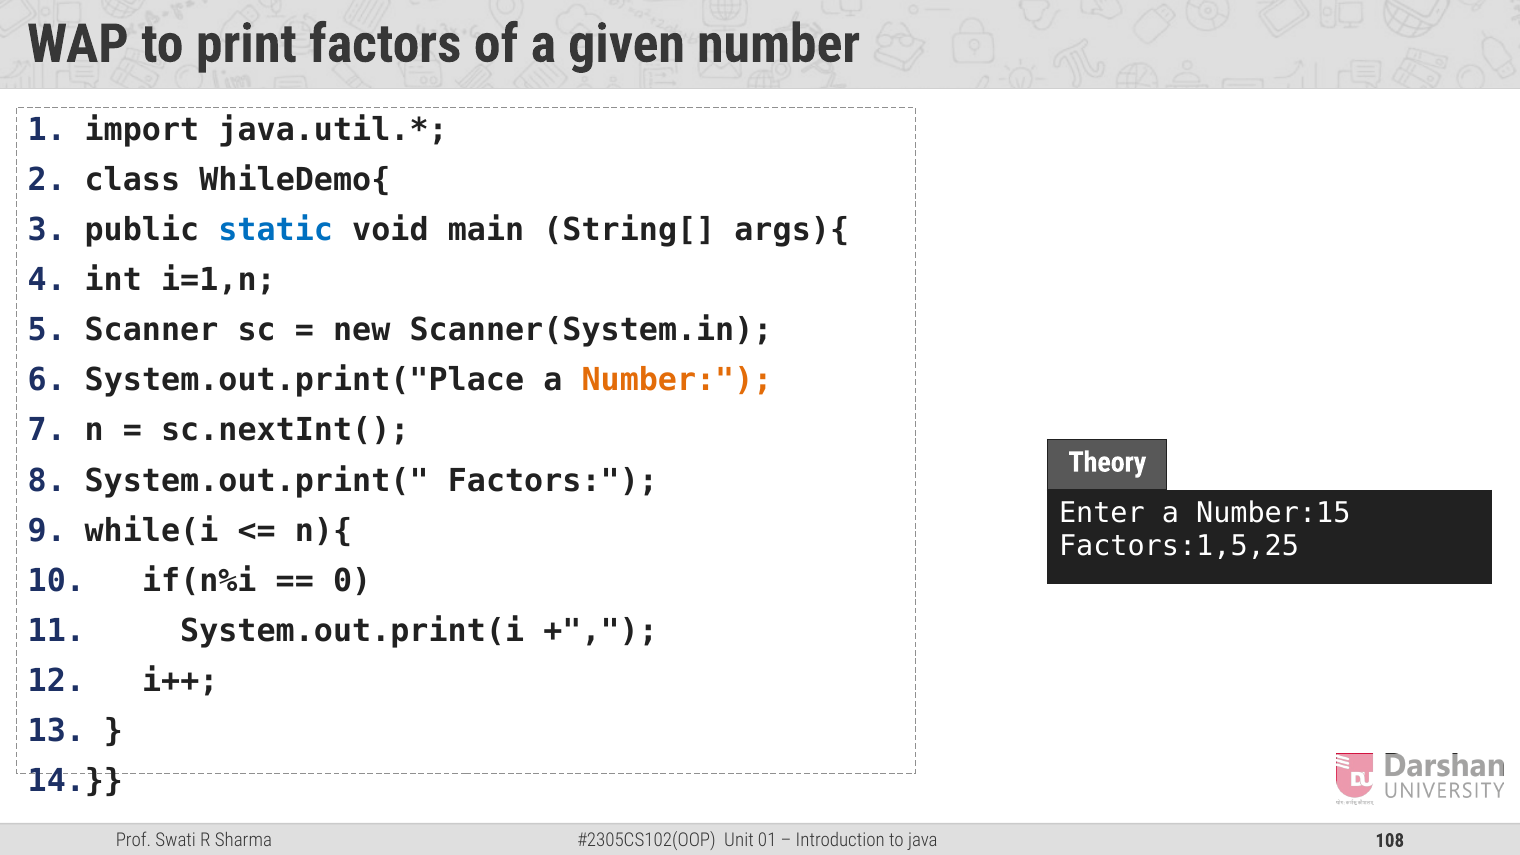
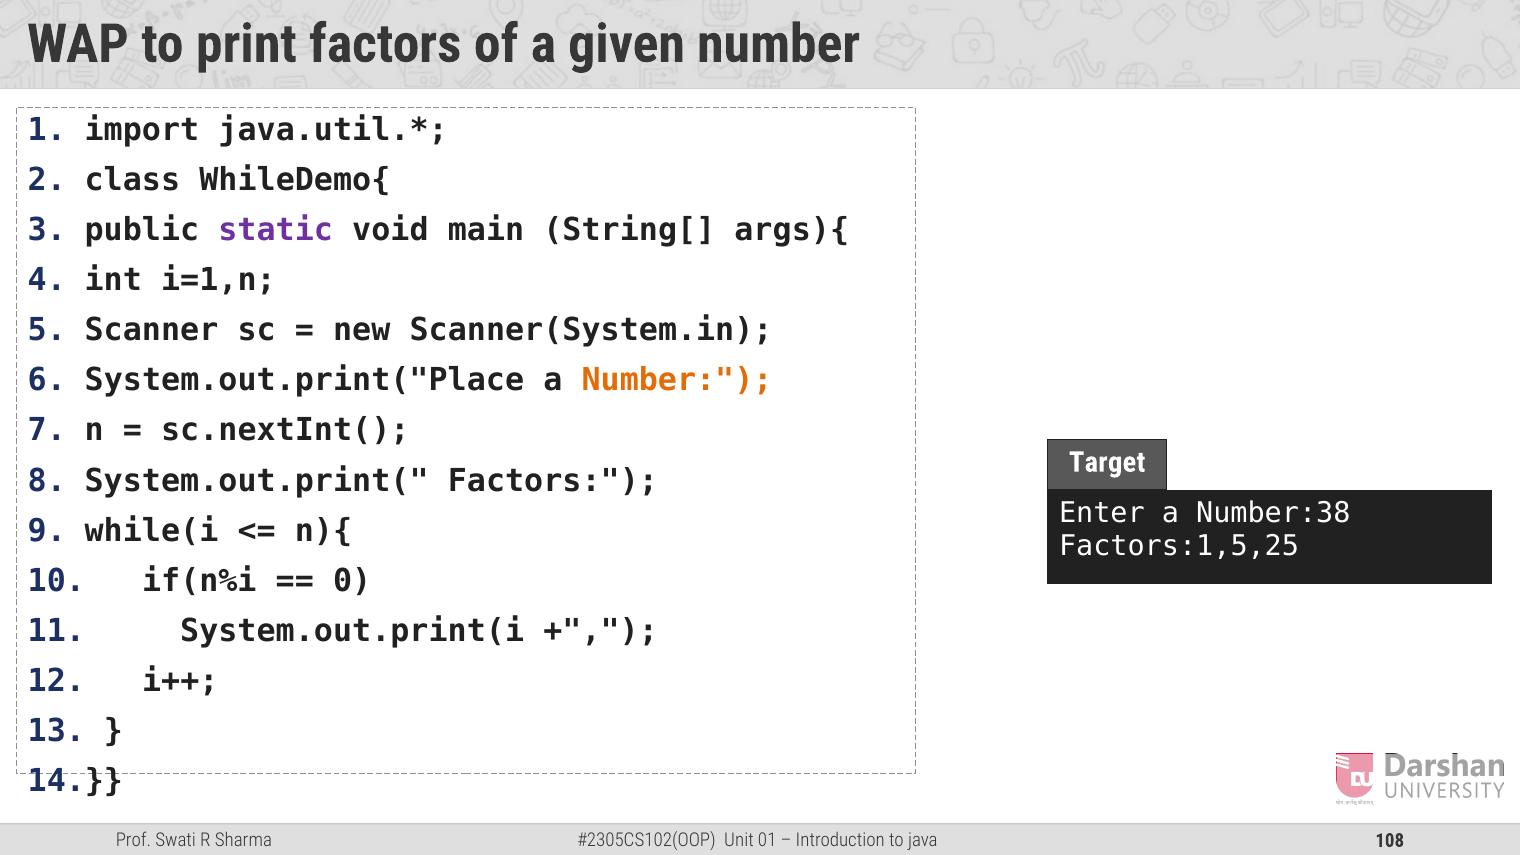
static colour: blue -> purple
Theory: Theory -> Target
Number:15: Number:15 -> Number:38
